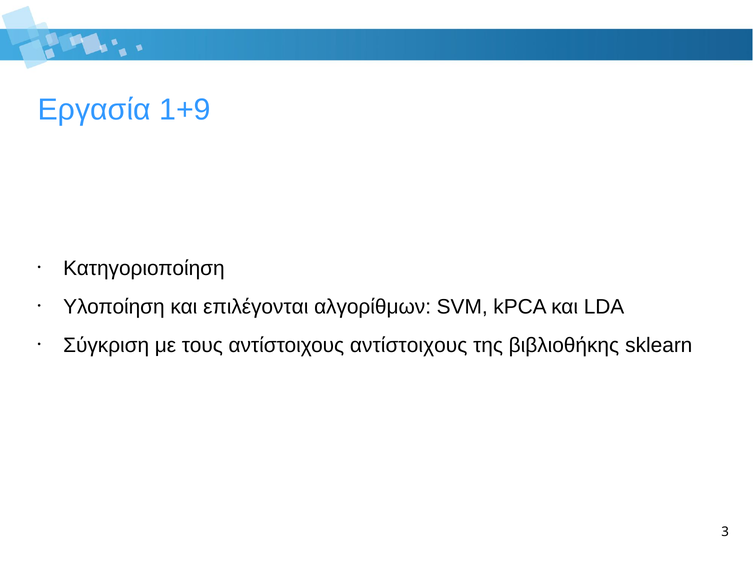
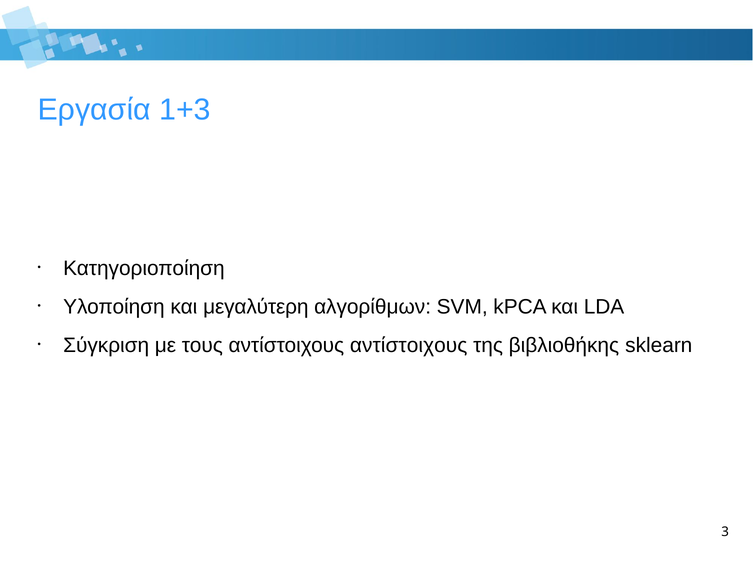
1+9: 1+9 -> 1+3
επιλέγονται: επιλέγονται -> μεγαλύτερη
